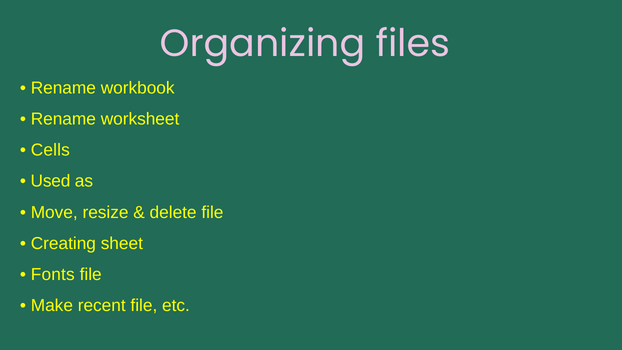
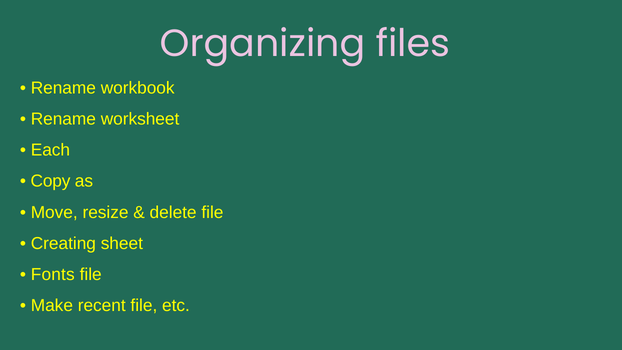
Cells: Cells -> Each
Used: Used -> Copy
